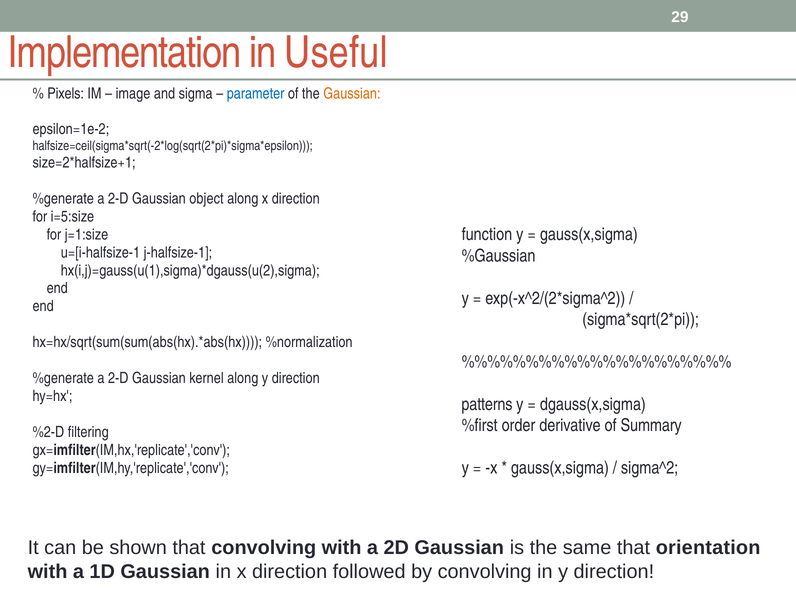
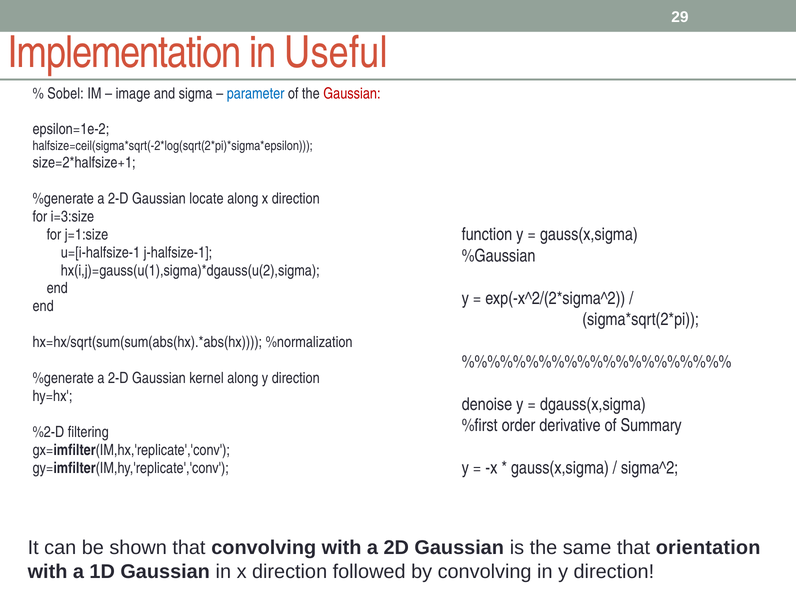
Pixels: Pixels -> Sobel
Gaussian at (352, 93) colour: orange -> red
object: object -> locate
i=5:size: i=5:size -> i=3:size
patterns: patterns -> denoise
